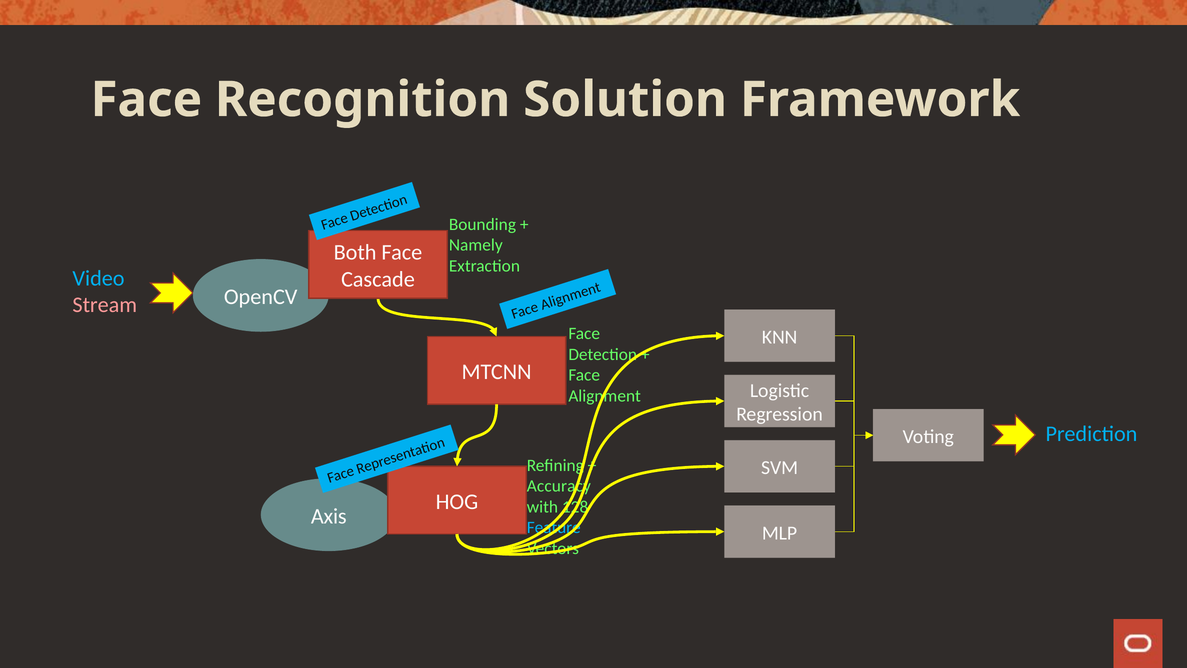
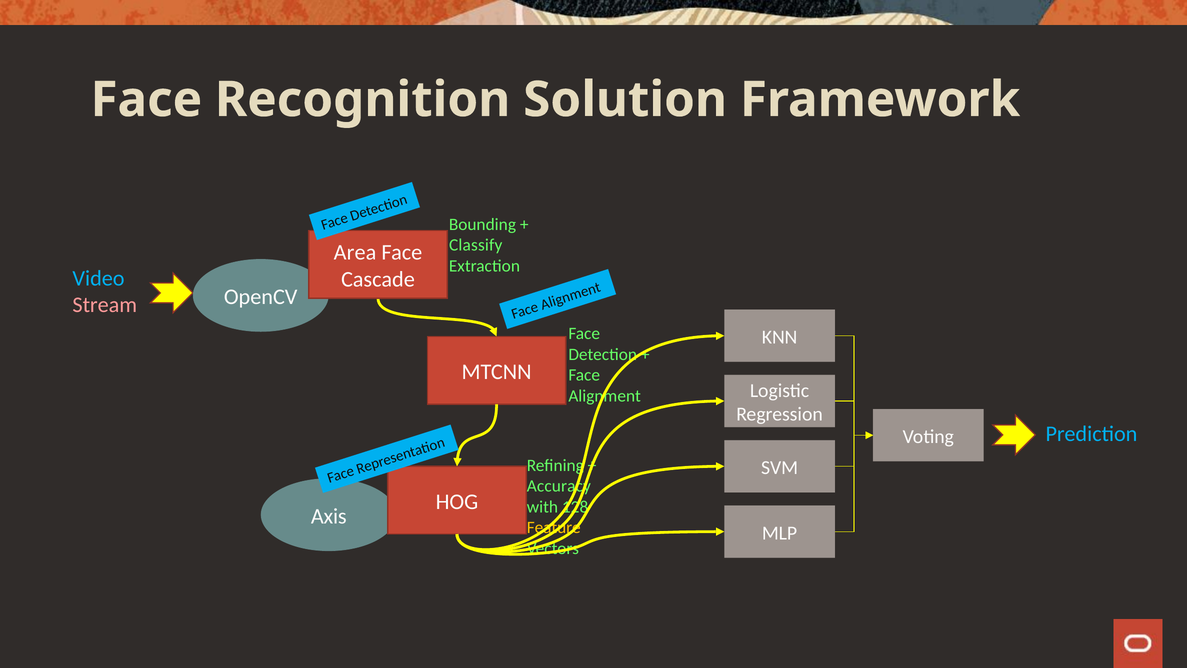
Namely: Namely -> Classify
Both: Both -> Area
Feature colour: light blue -> yellow
